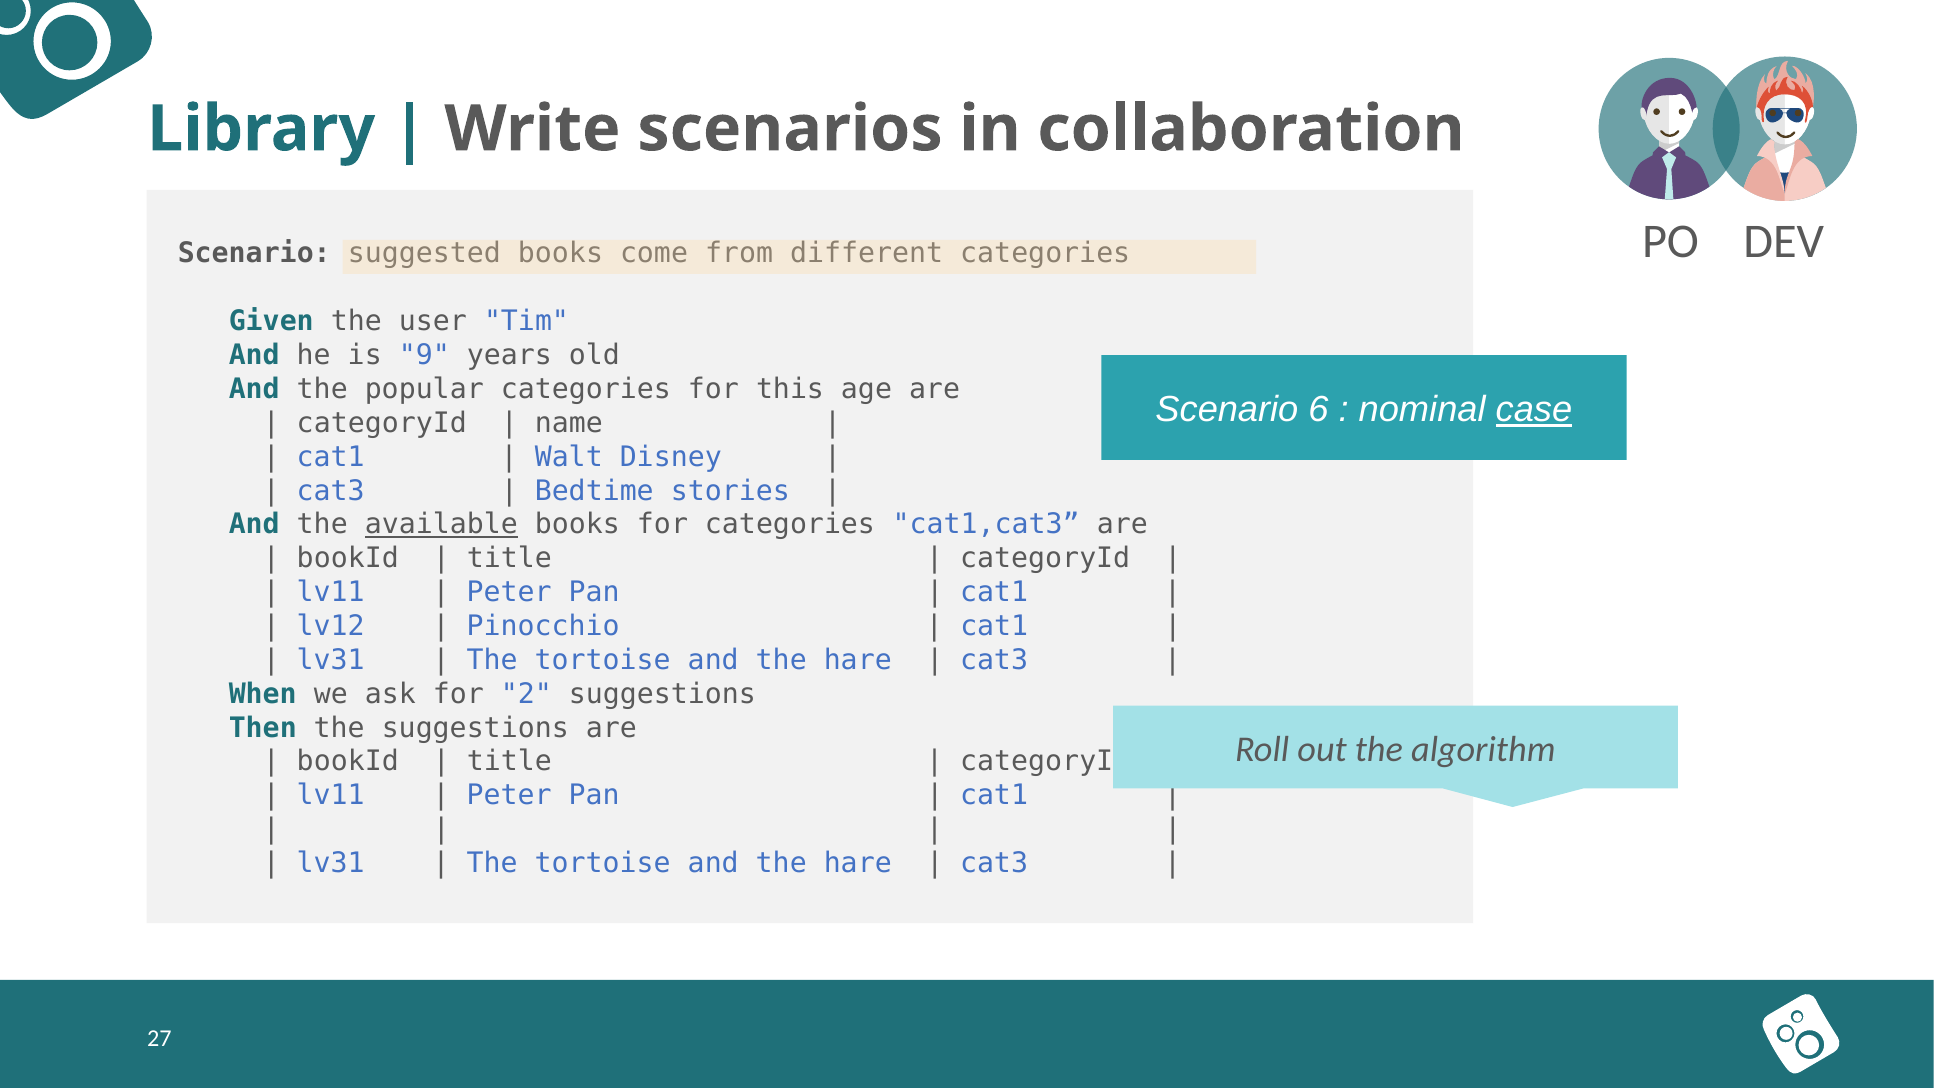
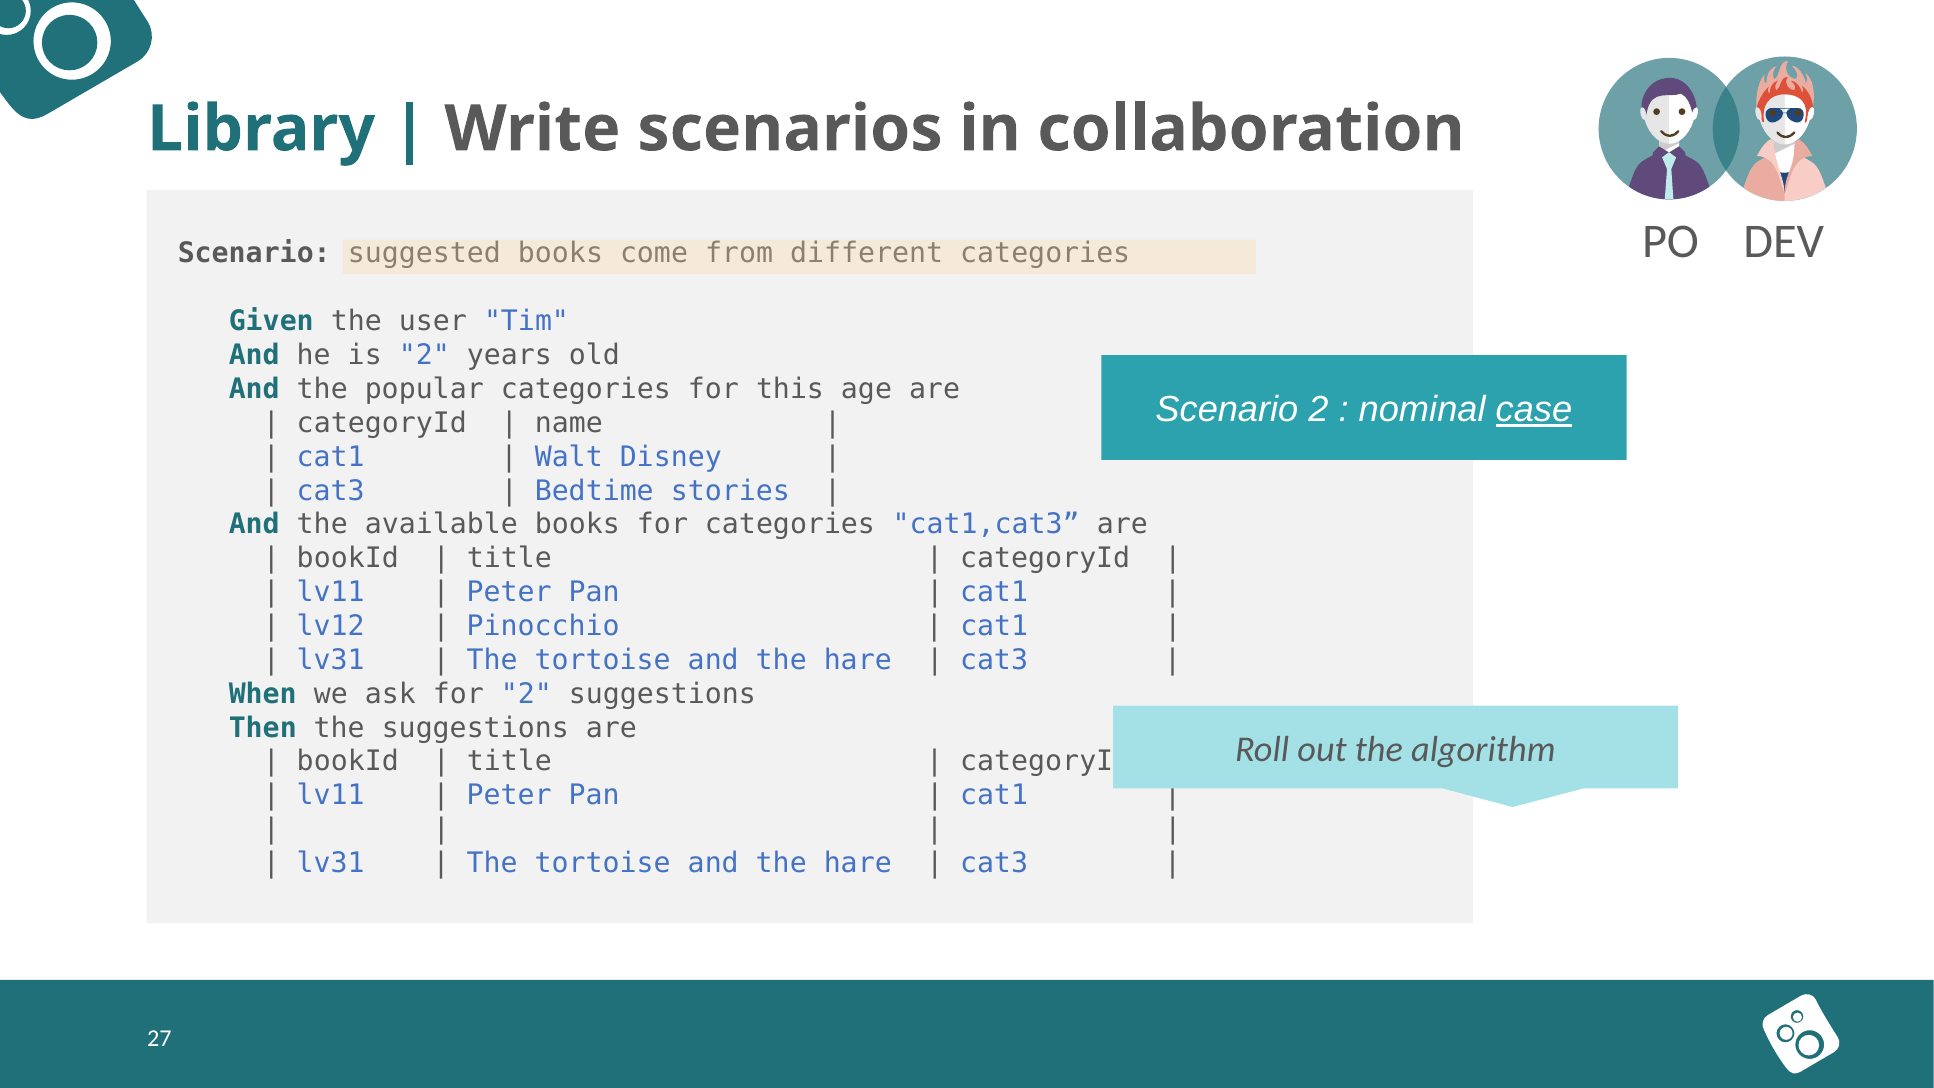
is 9: 9 -> 2
Scenario 6: 6 -> 2
available underline: present -> none
